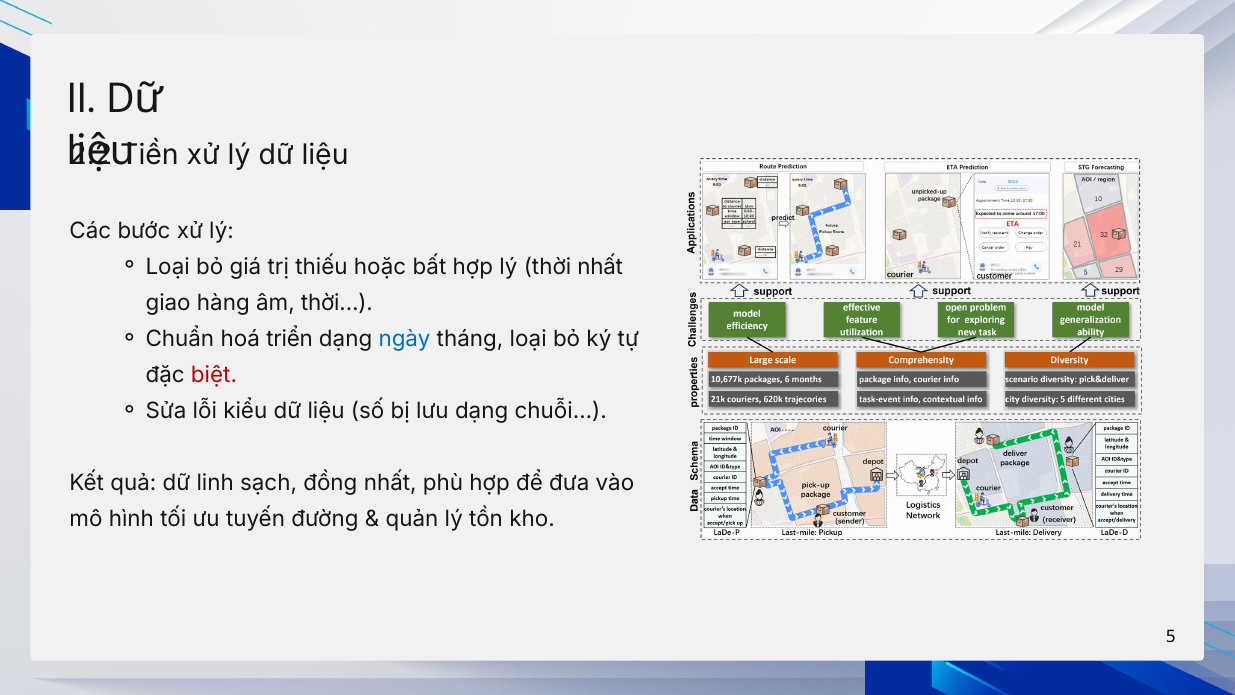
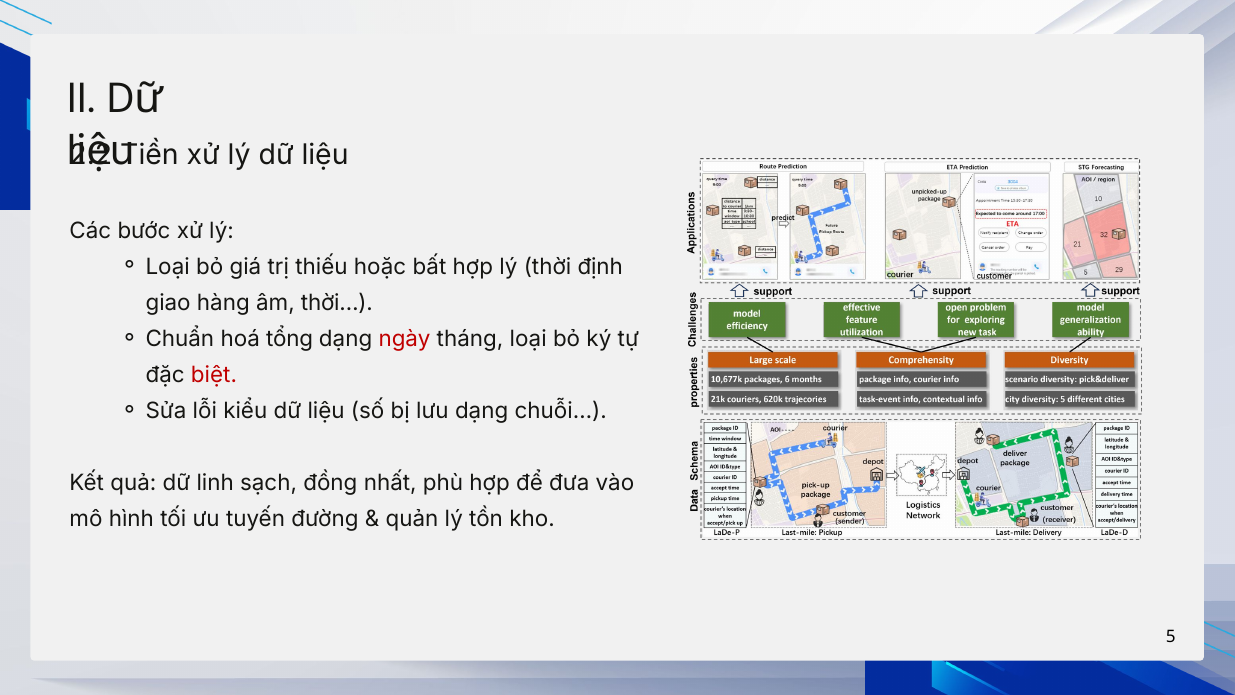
thời nhất: nhất -> định
triển: triển -> tổng
ngày colour: blue -> red
